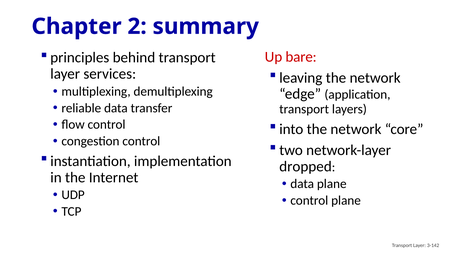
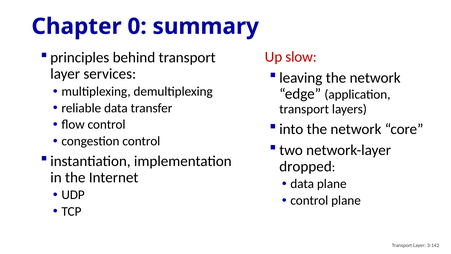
2: 2 -> 0
bare: bare -> slow
